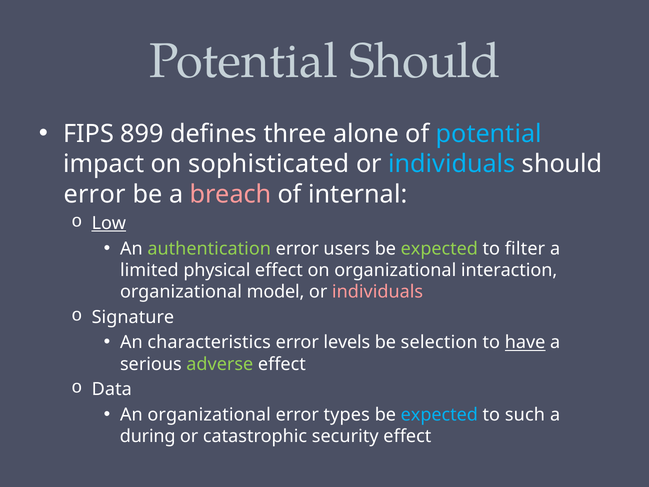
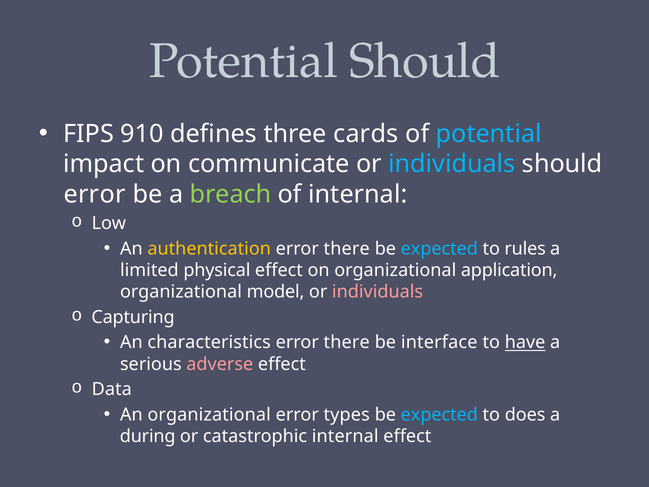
899: 899 -> 910
alone: alone -> cards
sophisticated: sophisticated -> communicate
breach colour: pink -> light green
Low underline: present -> none
authentication colour: light green -> yellow
users at (347, 248): users -> there
expected at (439, 248) colour: light green -> light blue
filter: filter -> rules
interaction: interaction -> application
Signature: Signature -> Capturing
levels at (347, 342): levels -> there
selection: selection -> interface
adverse colour: light green -> pink
such: such -> does
catastrophic security: security -> internal
